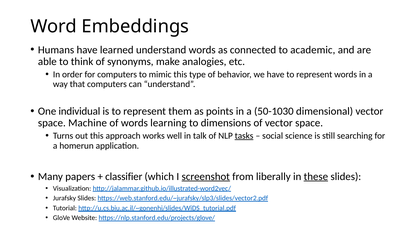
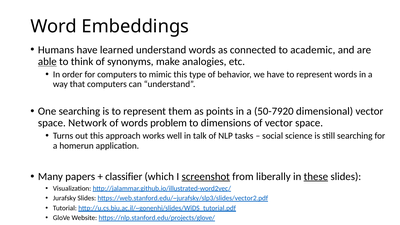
able underline: none -> present
One individual: individual -> searching
50-1030: 50-1030 -> 50-7920
Machine: Machine -> Network
learning: learning -> problem
tasks underline: present -> none
